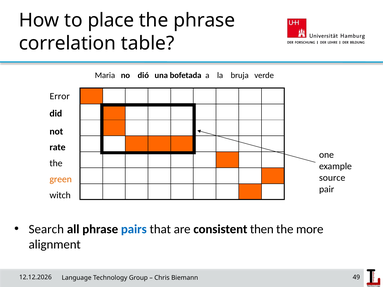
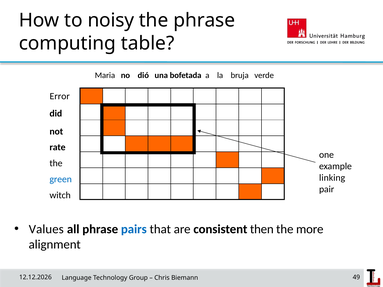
place: place -> noisy
correlation: correlation -> computing
source: source -> linking
green colour: orange -> blue
Search: Search -> Values
